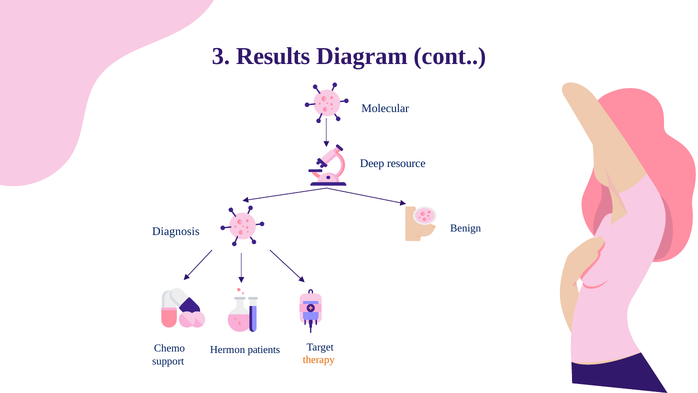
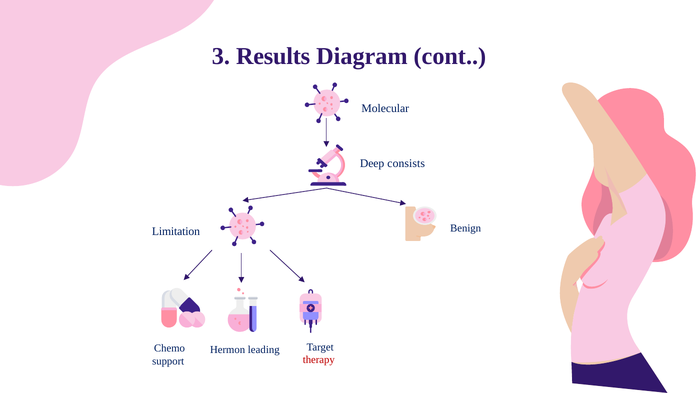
resource: resource -> consists
Diagnosis: Diagnosis -> Limitation
patients: patients -> leading
therapy colour: orange -> red
